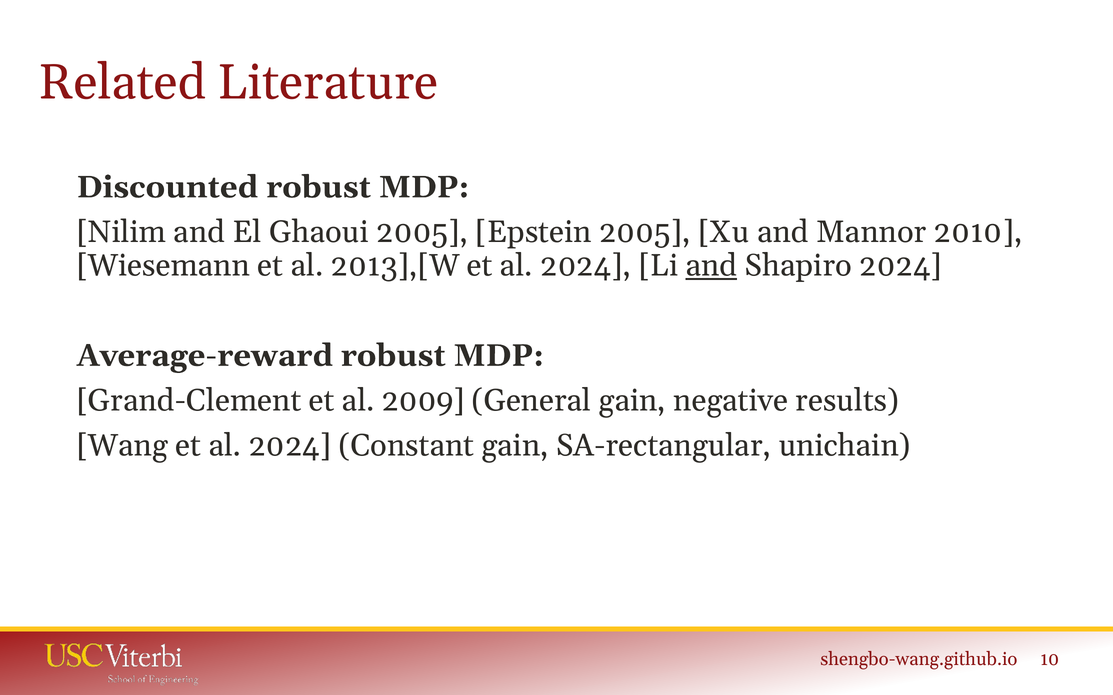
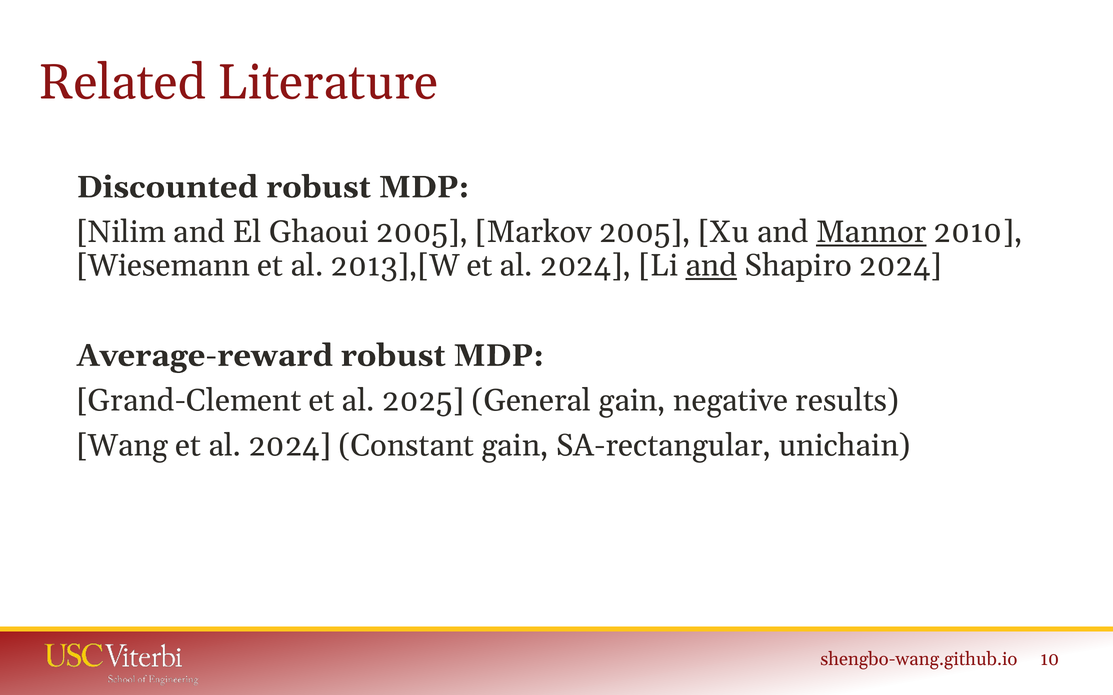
Epstein: Epstein -> Markov
Mannor underline: none -> present
2009: 2009 -> 2025
